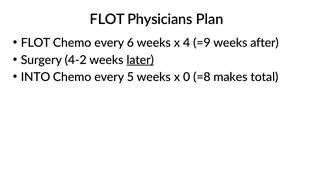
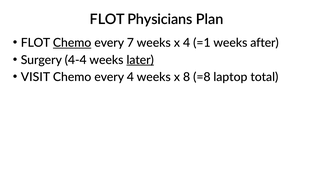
Chemo at (72, 43) underline: none -> present
6: 6 -> 7
=9: =9 -> =1
4-2: 4-2 -> 4-4
INTO: INTO -> VISIT
every 5: 5 -> 4
0: 0 -> 8
makes: makes -> laptop
